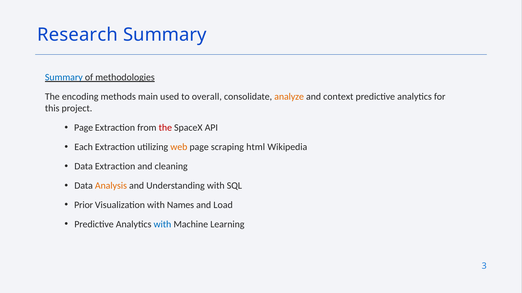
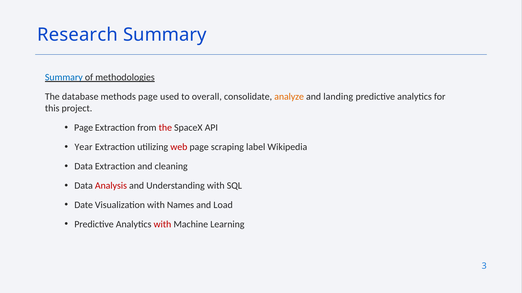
encoding: encoding -> database
methods main: main -> page
context: context -> landing
Each: Each -> Year
web colour: orange -> red
html: html -> label
Analysis colour: orange -> red
Prior: Prior -> Date
with at (162, 225) colour: blue -> red
